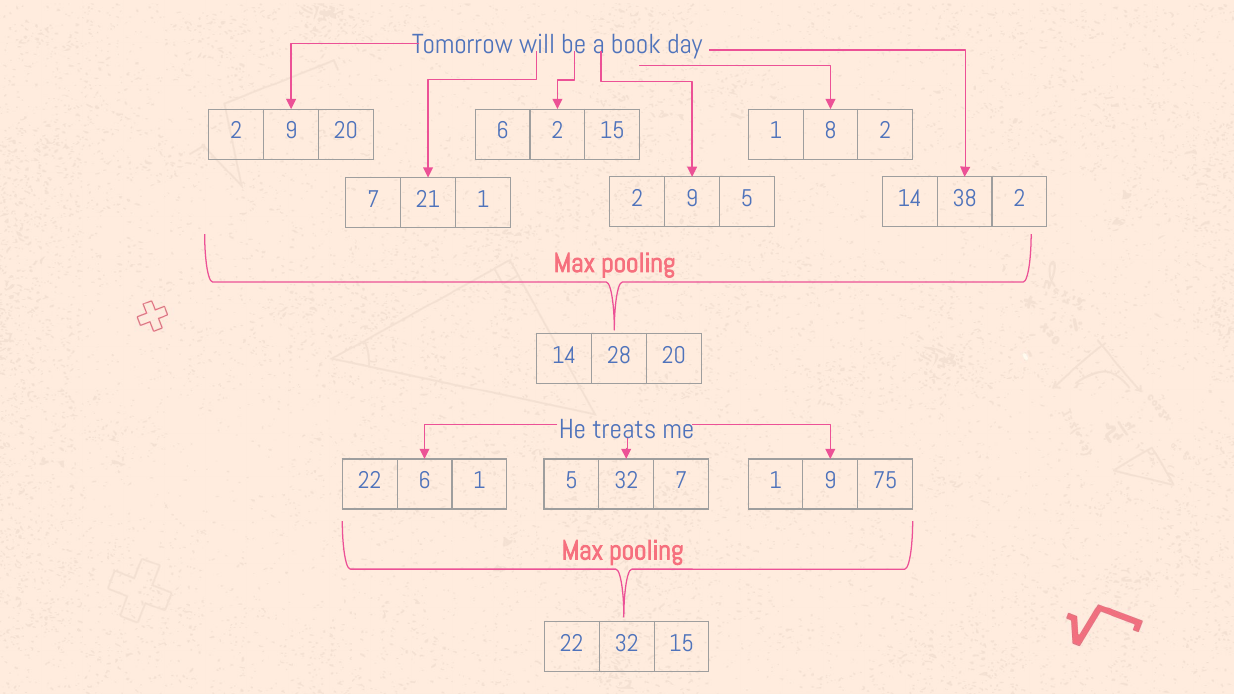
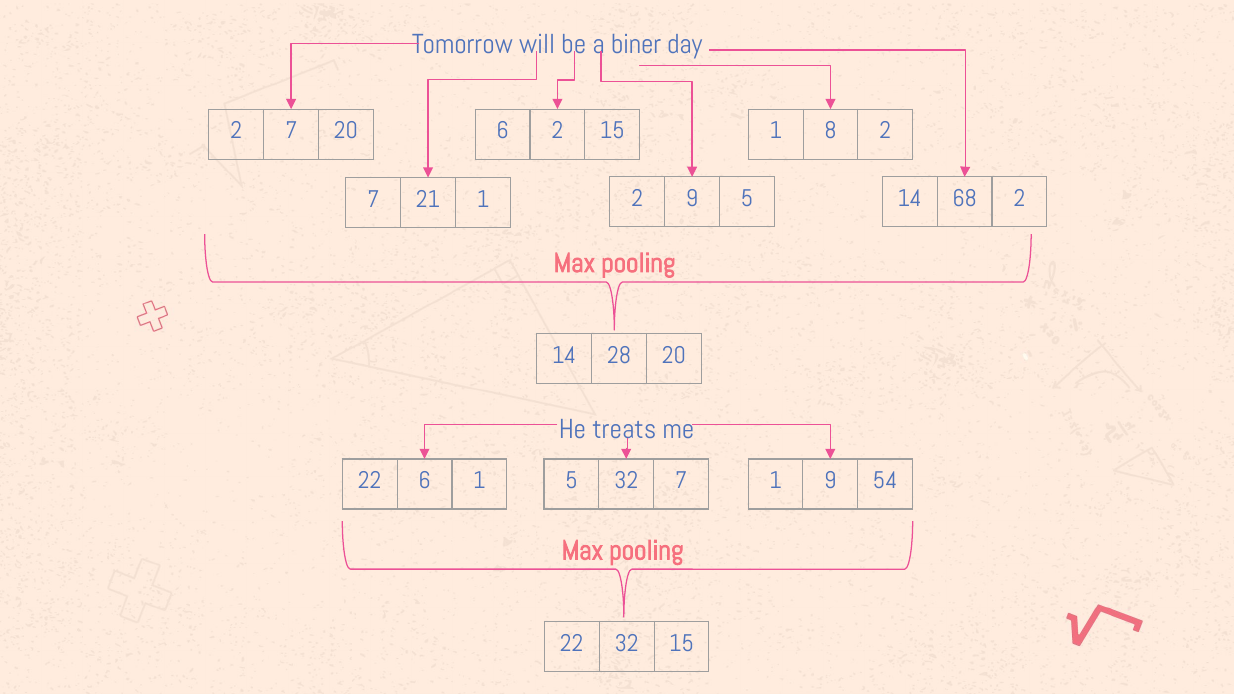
book: book -> biner
9 at (291, 131): 9 -> 7
38: 38 -> 68
75: 75 -> 54
